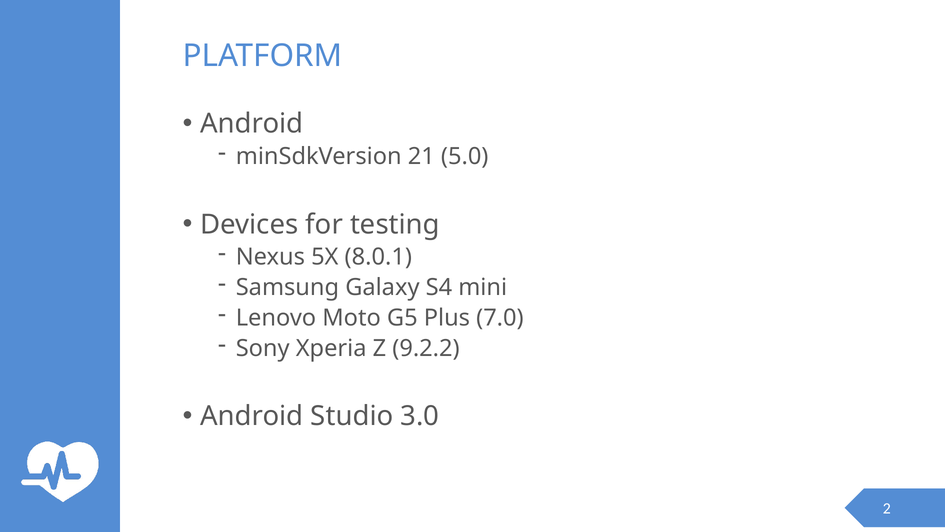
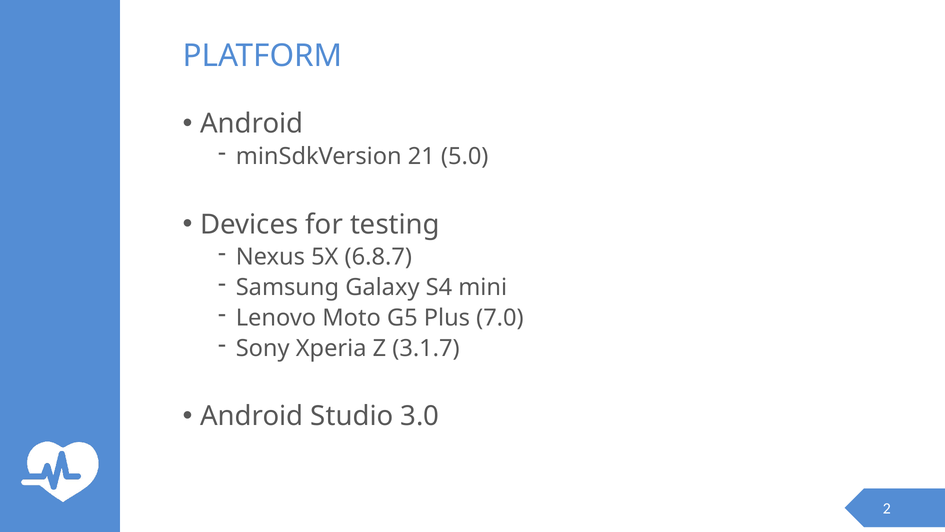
8.0.1: 8.0.1 -> 6.8.7
9.2.2: 9.2.2 -> 3.1.7
